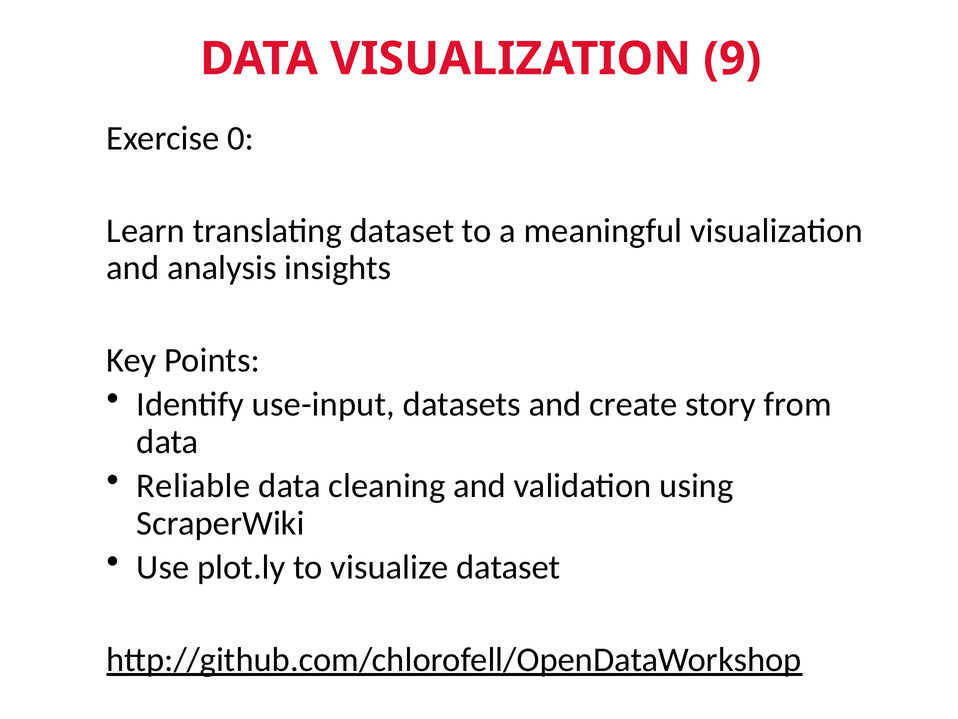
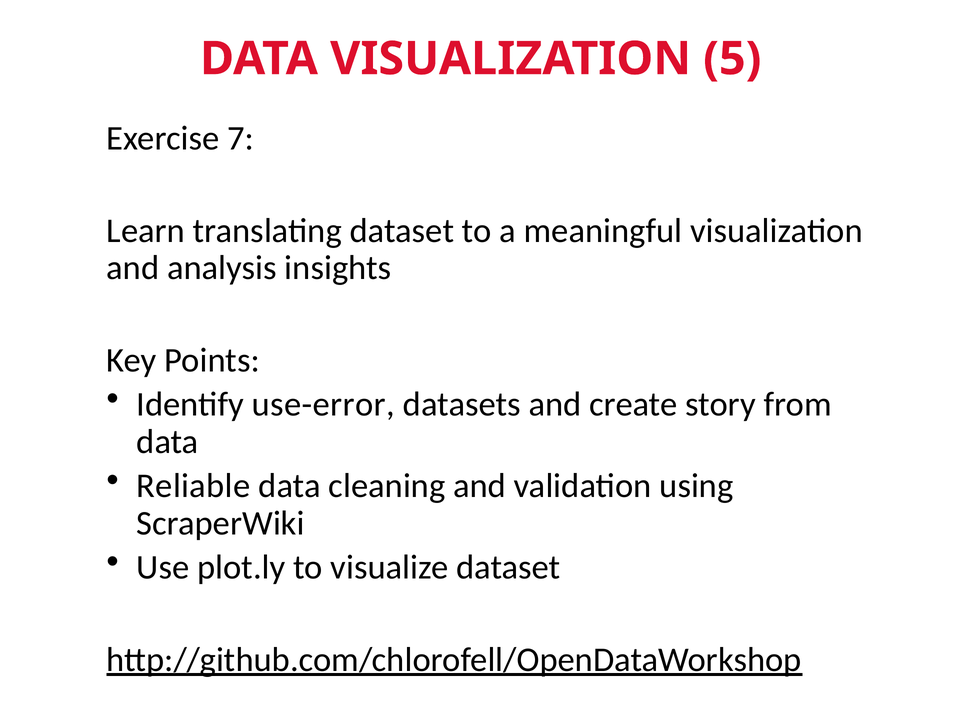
9: 9 -> 5
0: 0 -> 7
use-input: use-input -> use-error
